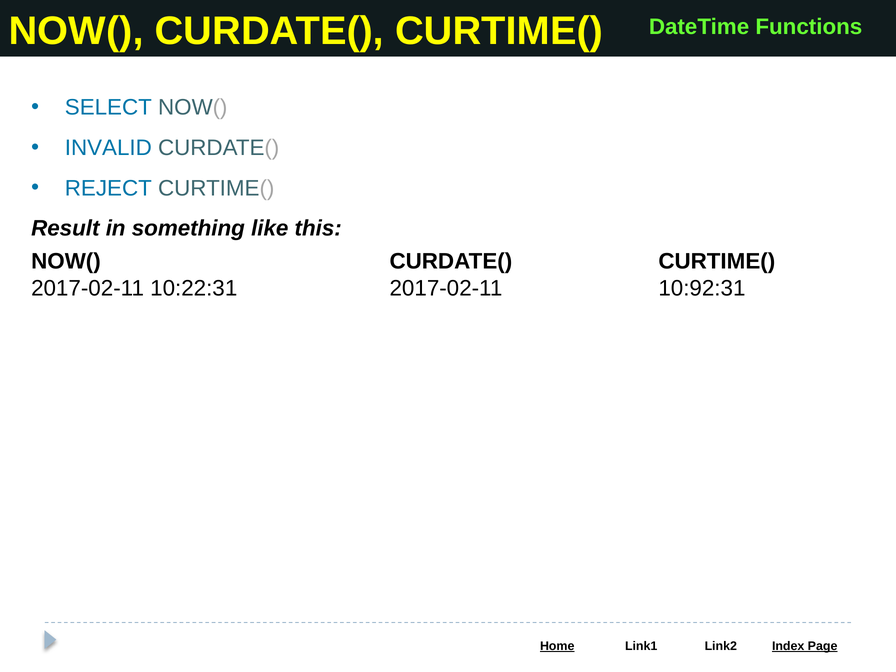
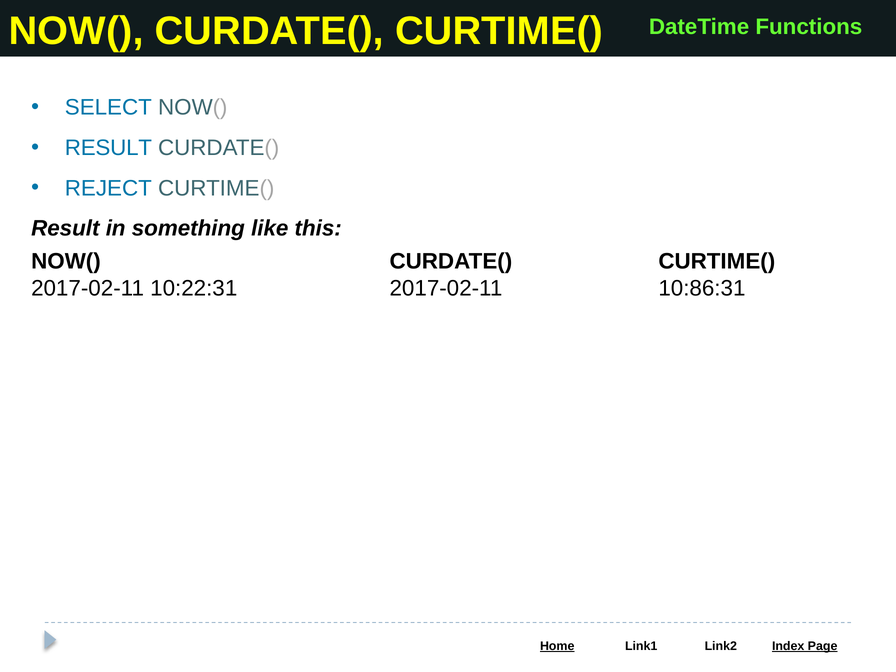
INVALID at (108, 148): INVALID -> RESULT
10:92:31: 10:92:31 -> 10:86:31
